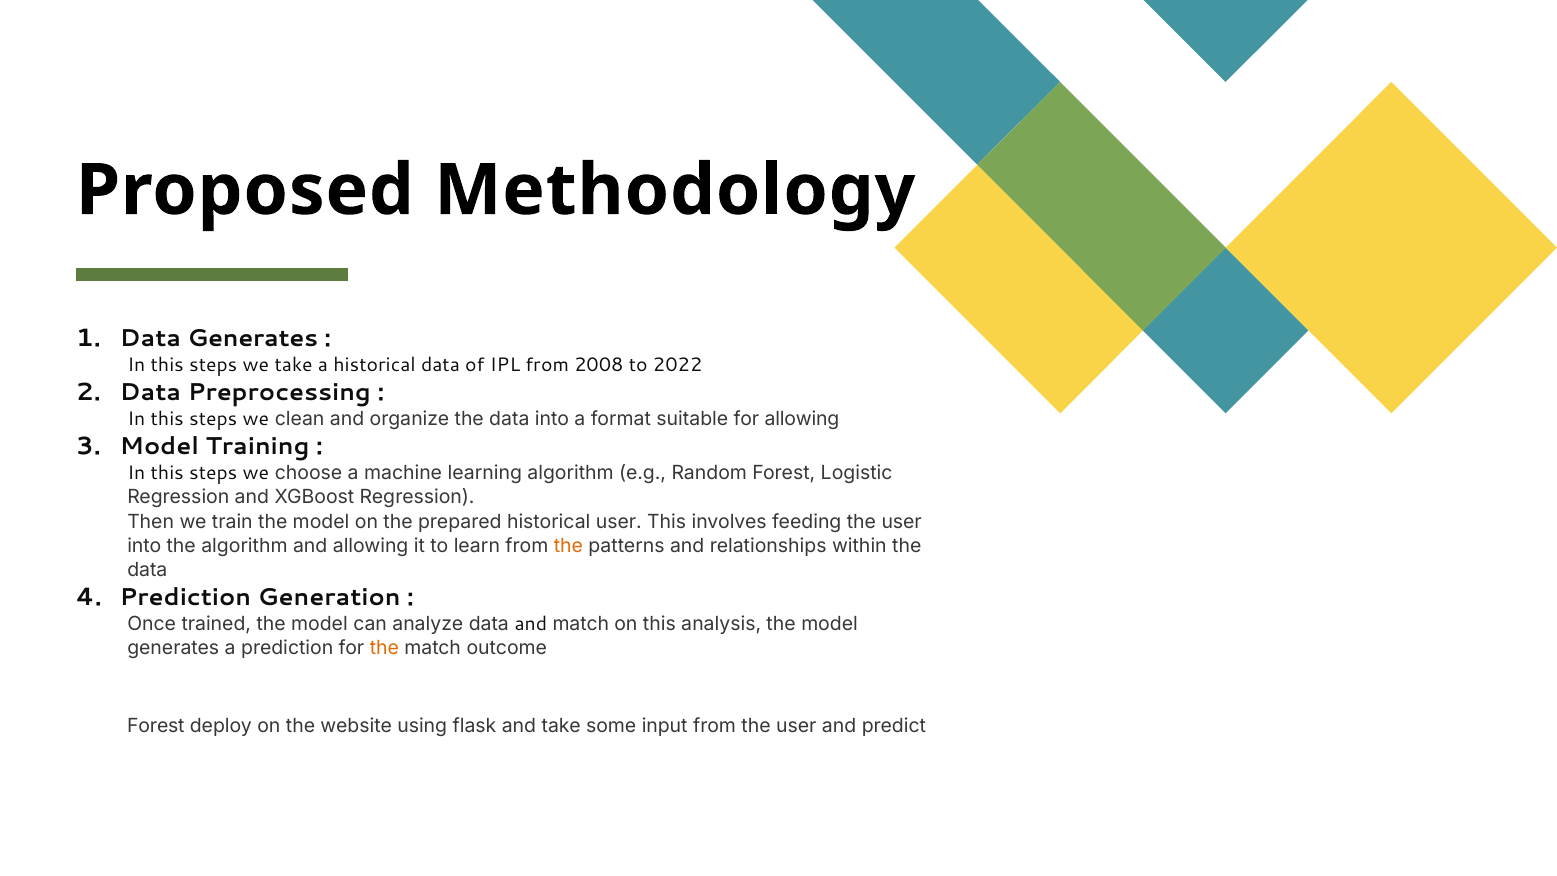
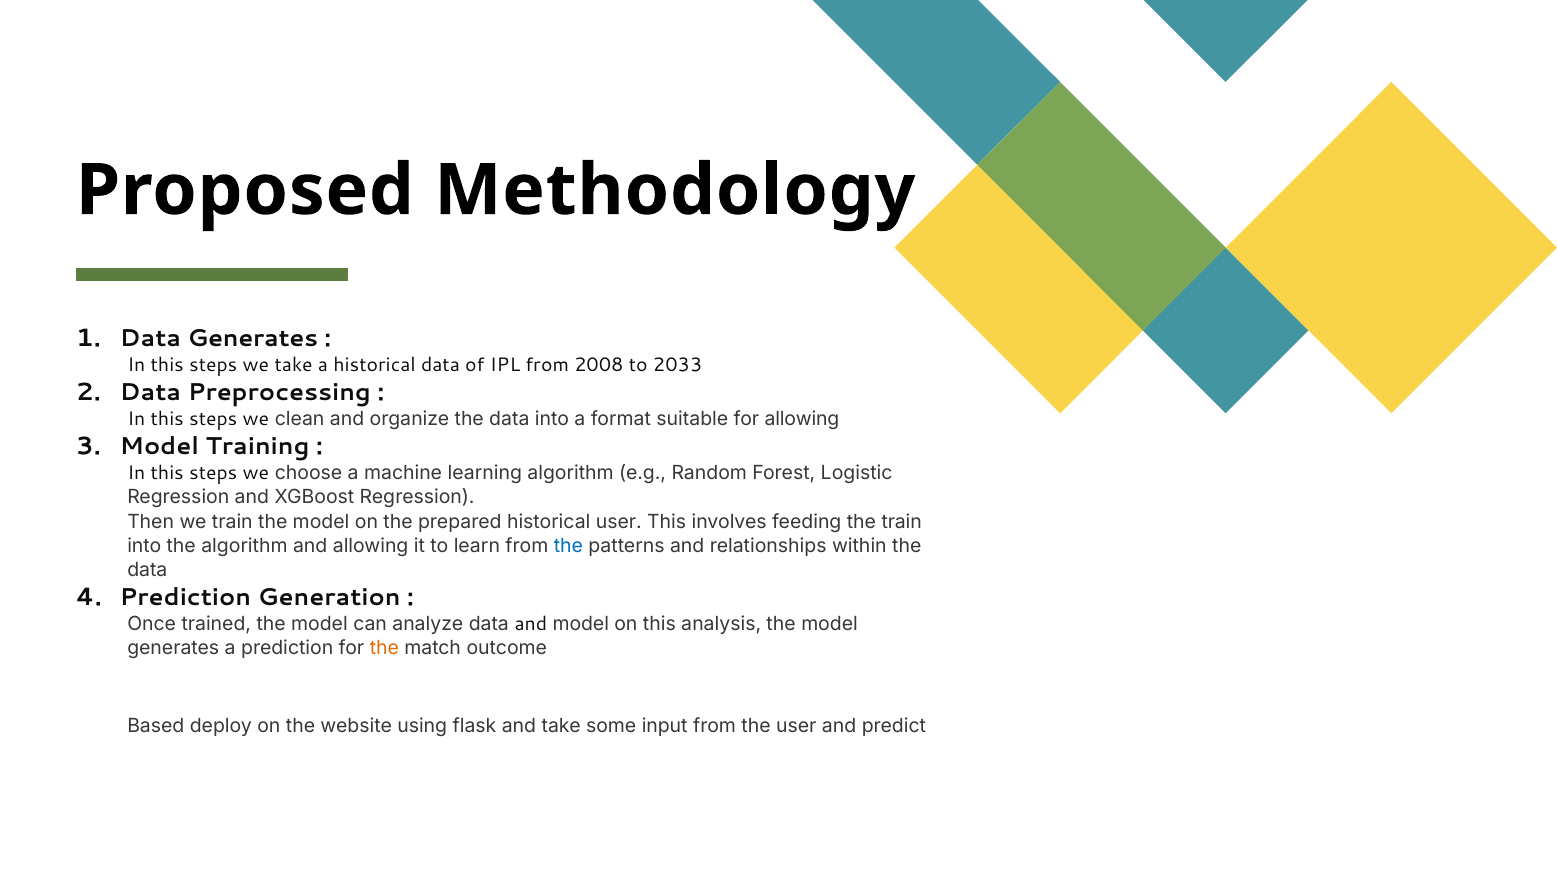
2022: 2022 -> 2033
feeding the user: user -> train
the at (568, 546) colour: orange -> blue
and match: match -> model
Forest at (156, 726): Forest -> Based
